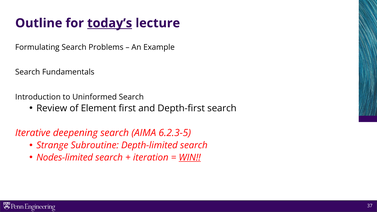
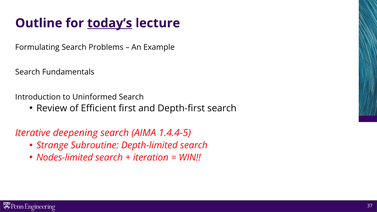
Element: Element -> Efficient
6.2.3-5: 6.2.3-5 -> 1.4.4-5
WIN underline: present -> none
